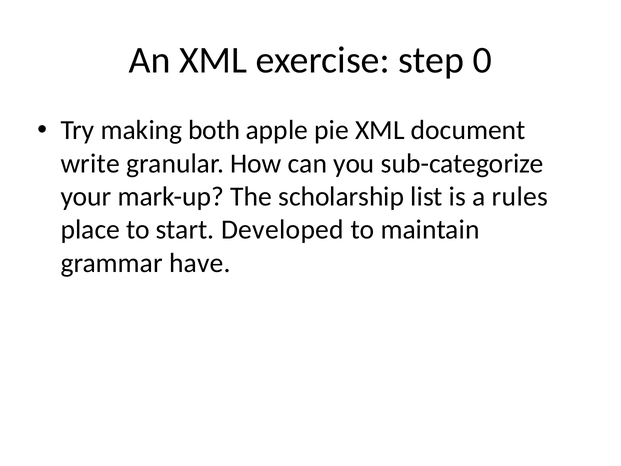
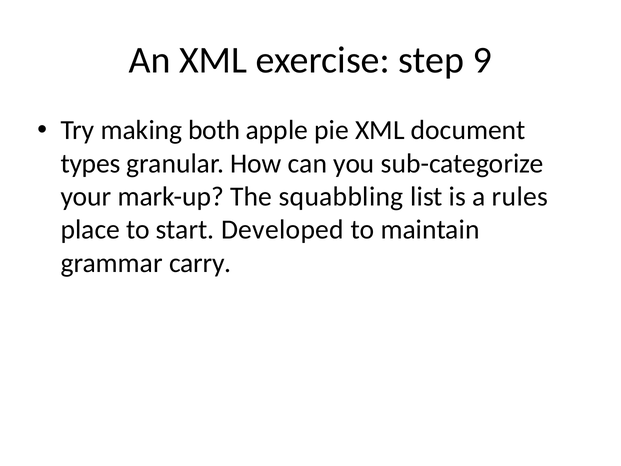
0: 0 -> 9
write: write -> types
scholarship: scholarship -> squabbling
have: have -> carry
